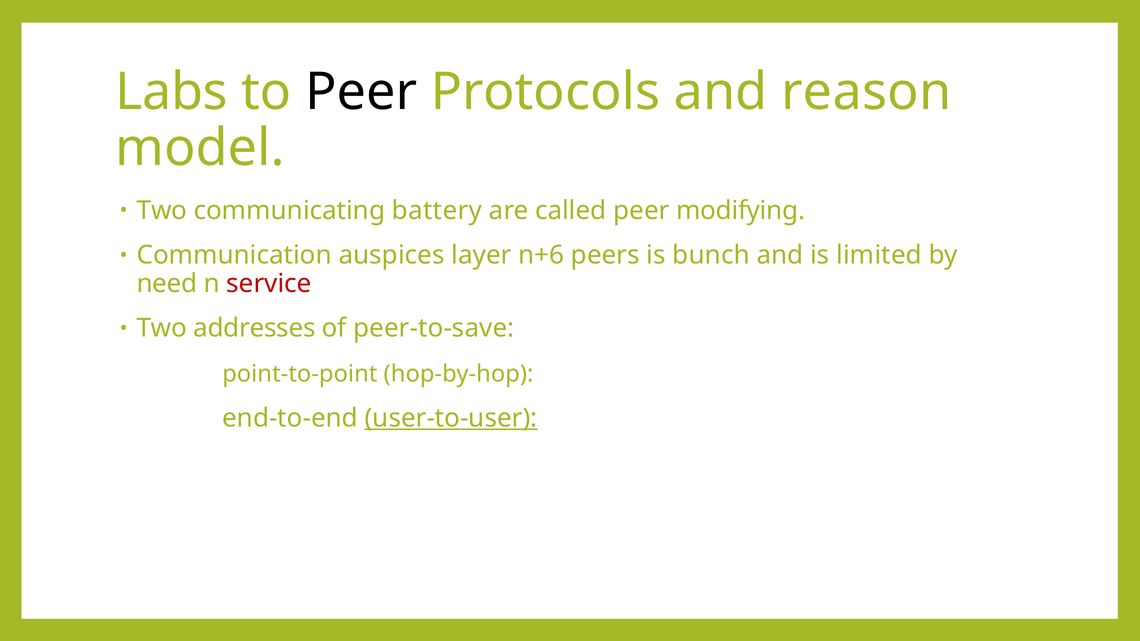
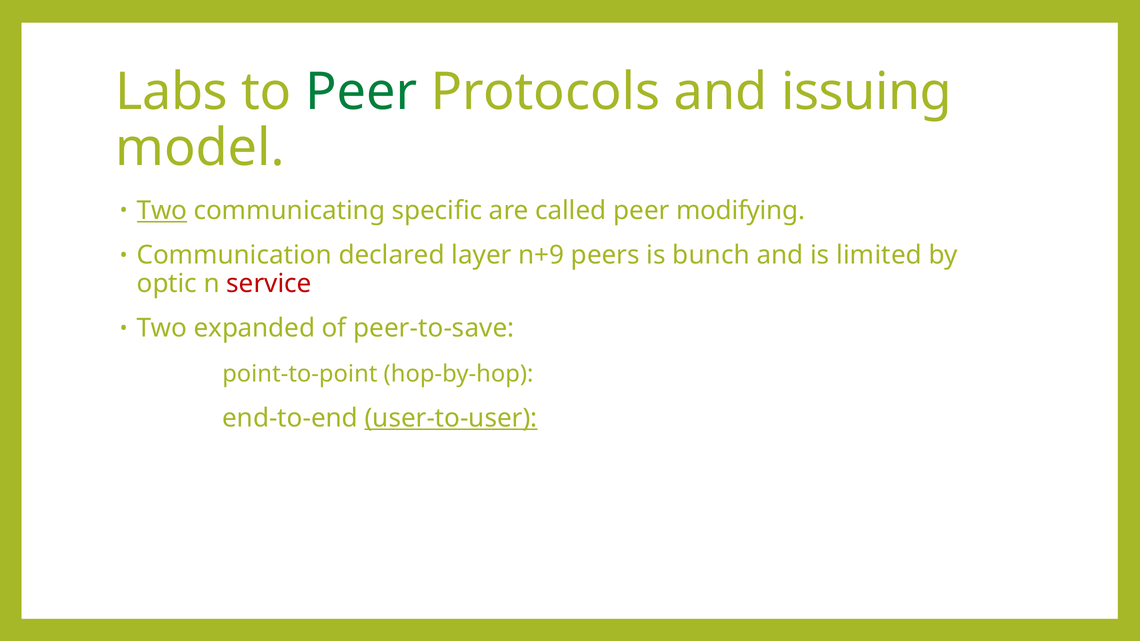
Peer at (361, 92) colour: black -> green
reason: reason -> issuing
Two at (162, 211) underline: none -> present
battery: battery -> specific
auspices: auspices -> declared
n+6: n+6 -> n+9
need: need -> optic
addresses: addresses -> expanded
